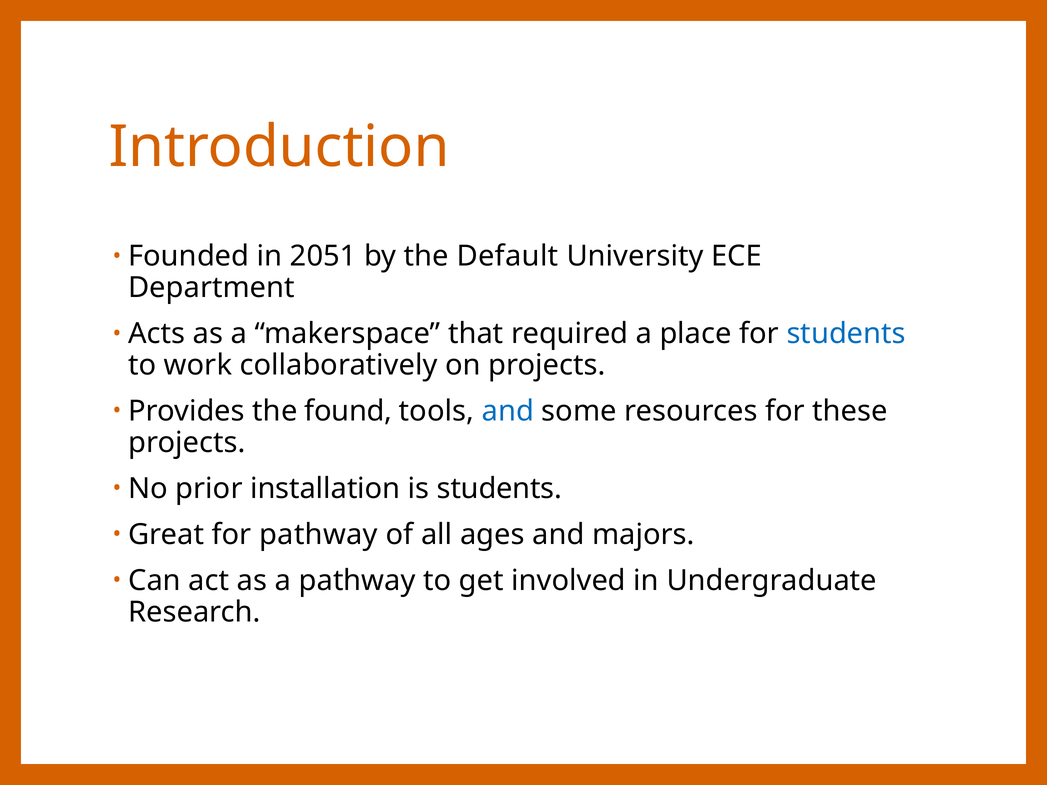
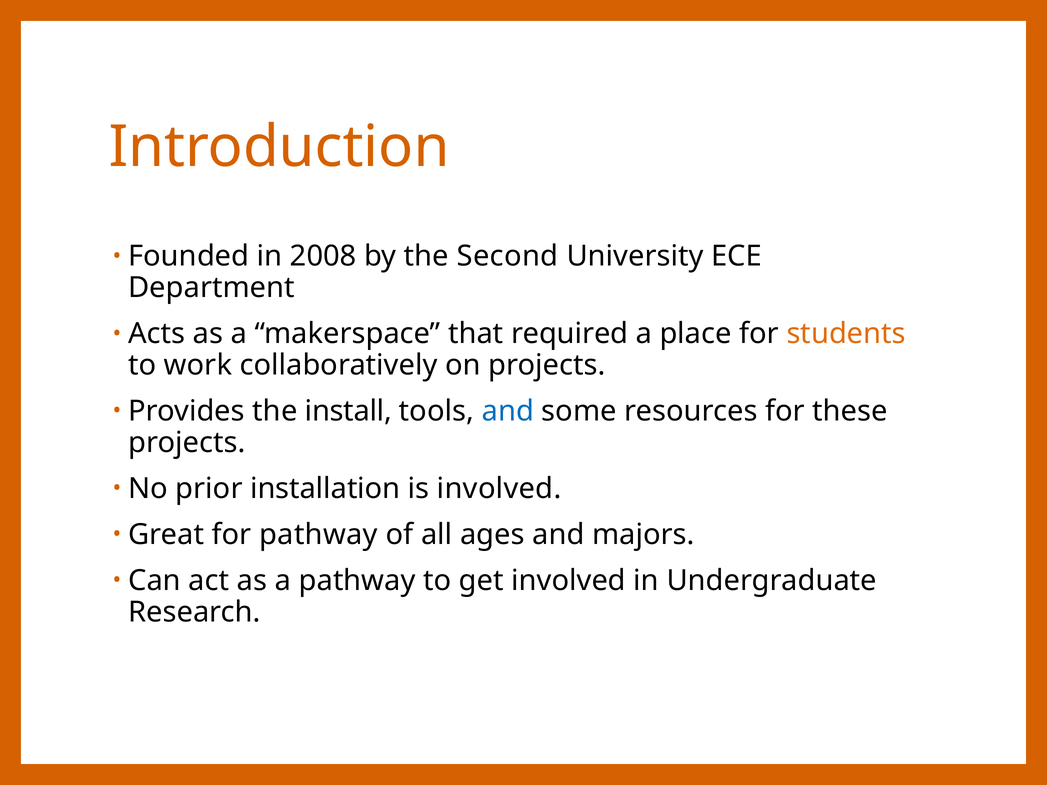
2051: 2051 -> 2008
Default: Default -> Second
students at (846, 334) colour: blue -> orange
found: found -> install
is students: students -> involved
